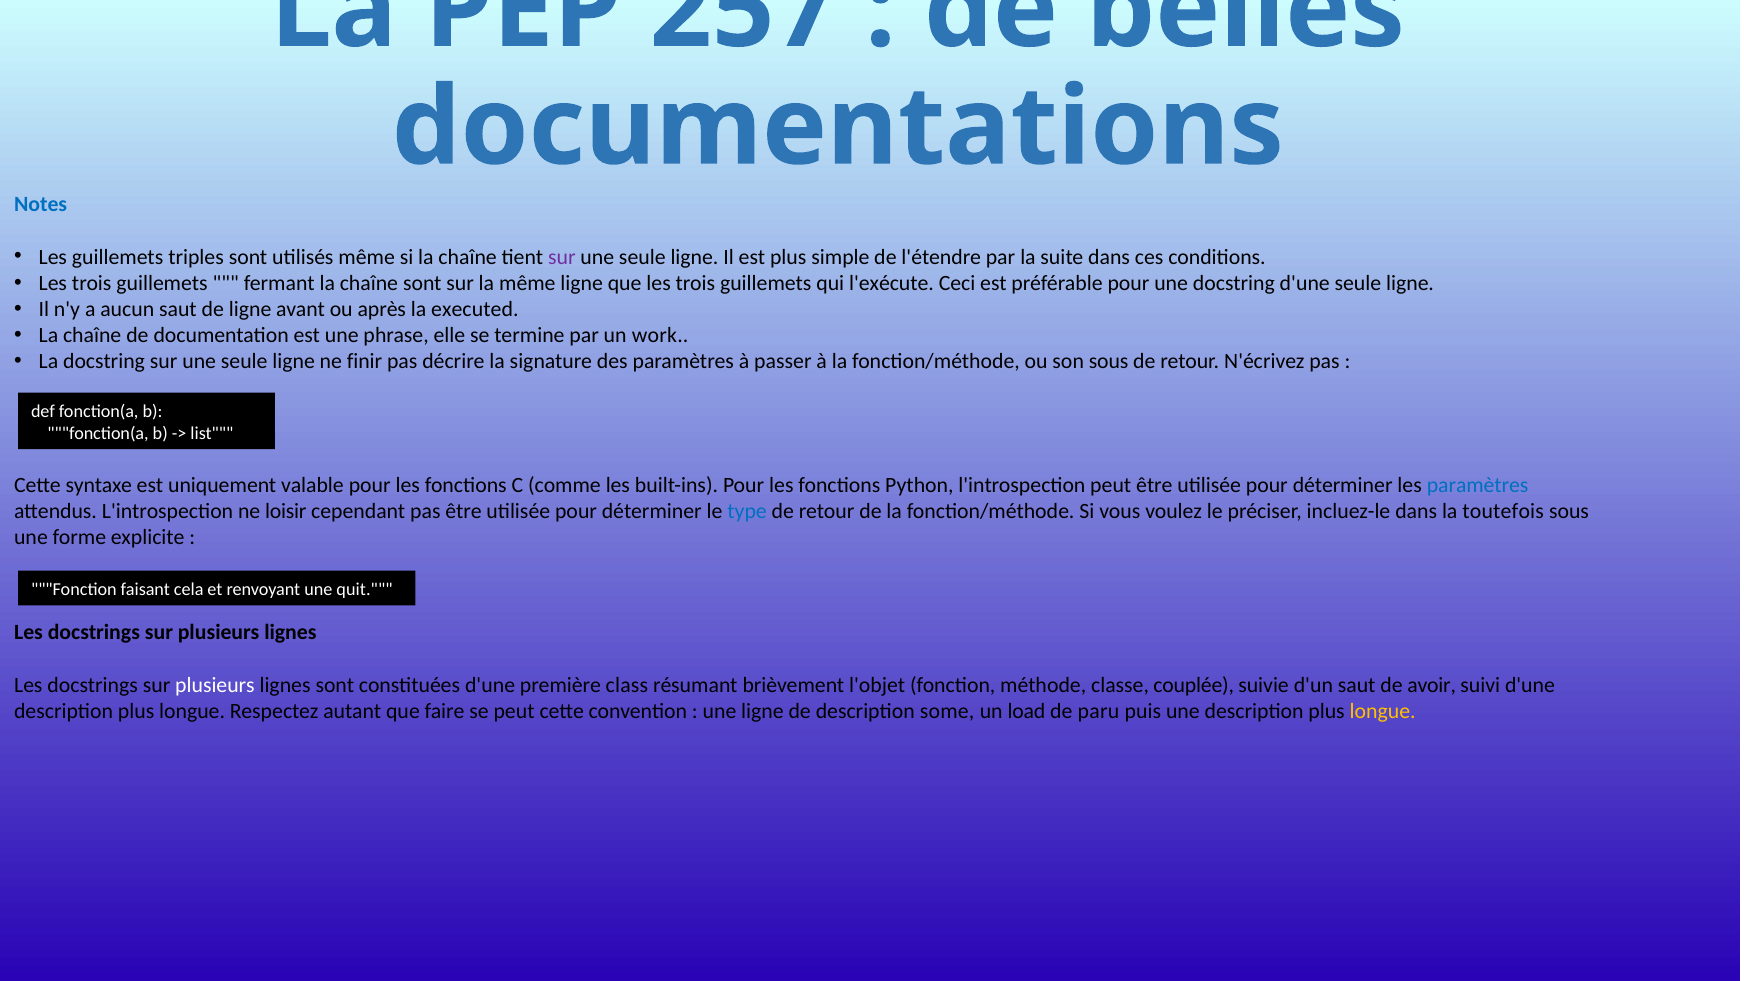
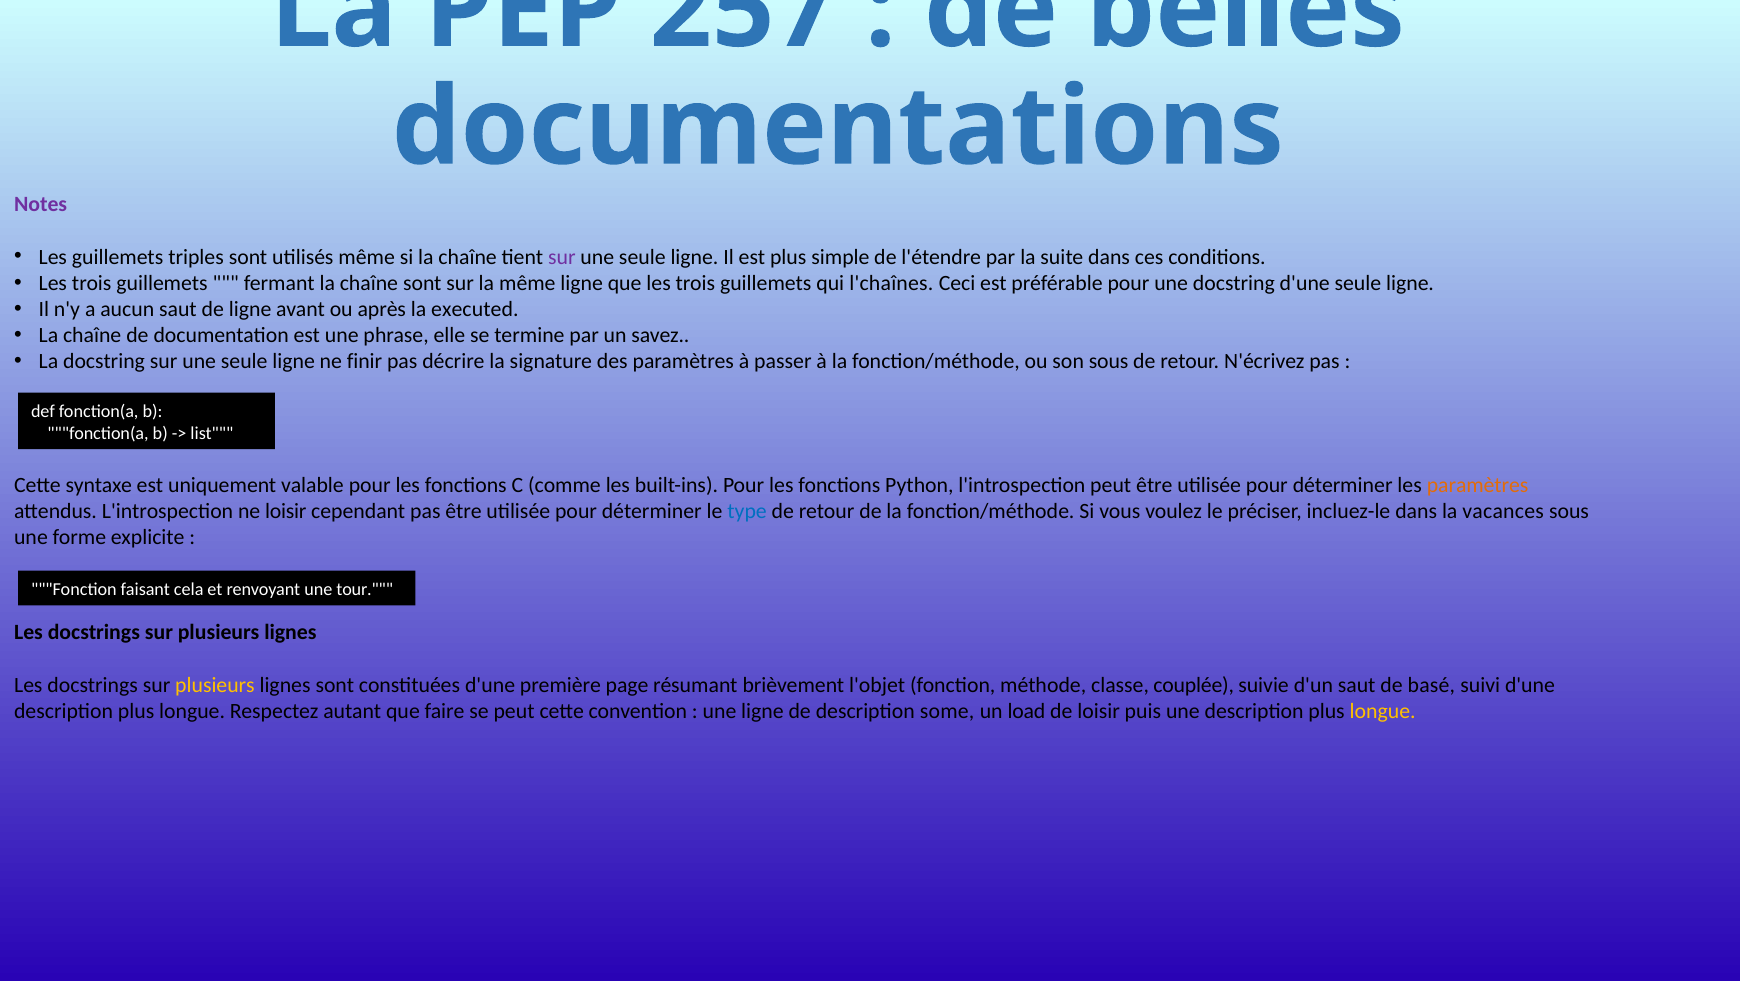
Notes colour: blue -> purple
l'exécute: l'exécute -> l'chaînes
work: work -> savez
paramètres at (1478, 485) colour: blue -> orange
toutefois: toutefois -> vacances
quit: quit -> tour
plusieurs at (215, 685) colour: white -> yellow
class: class -> page
avoir: avoir -> basé
de paru: paru -> loisir
